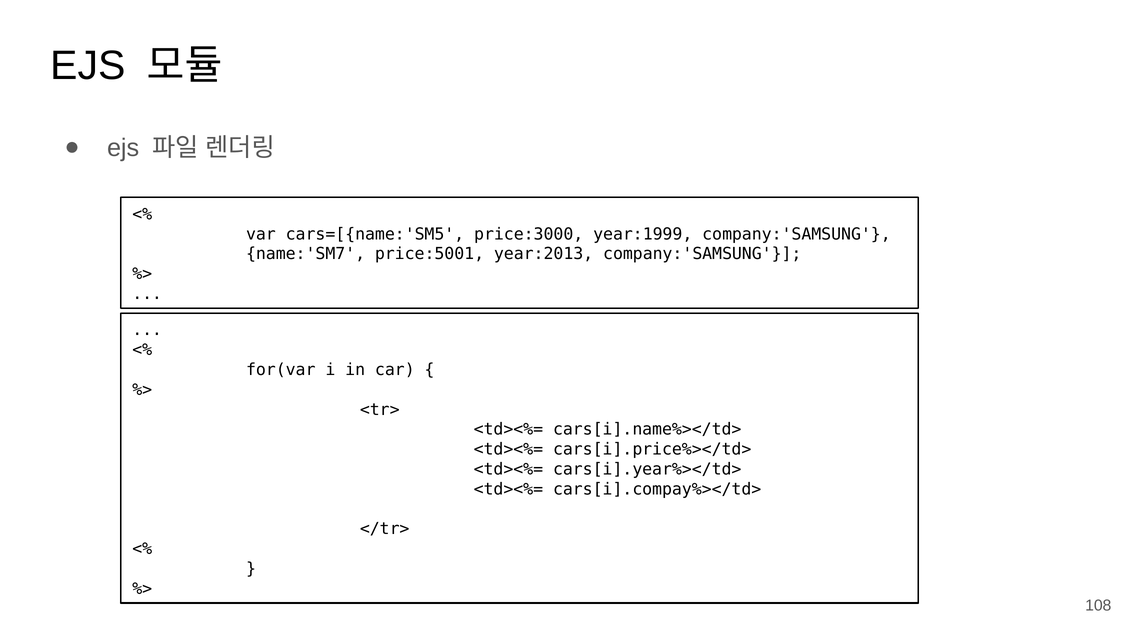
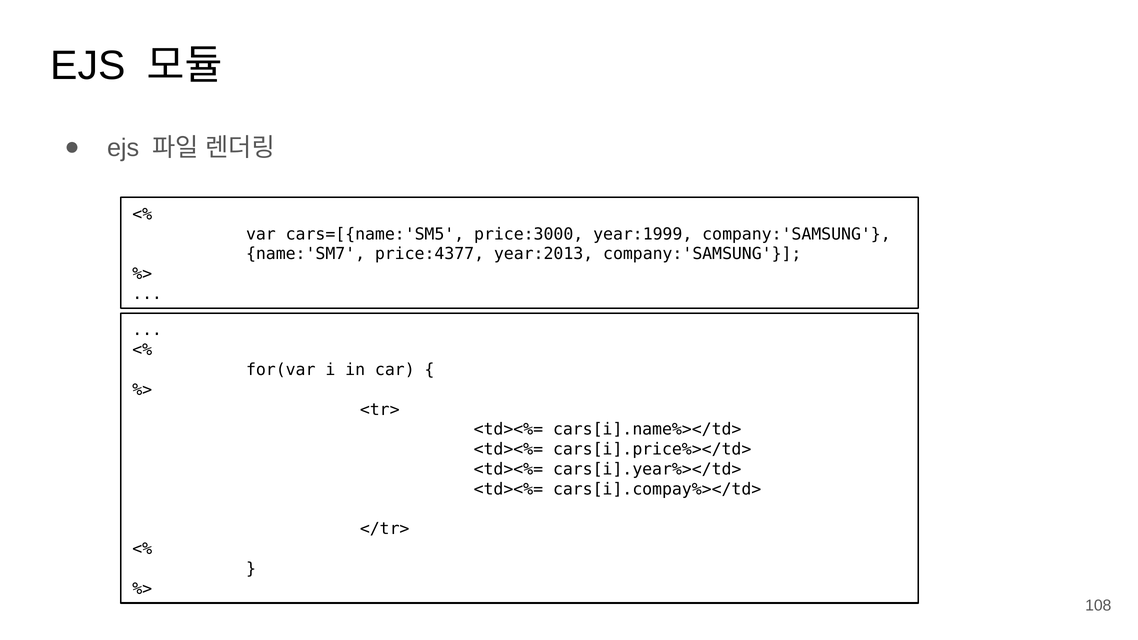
price:5001: price:5001 -> price:4377
